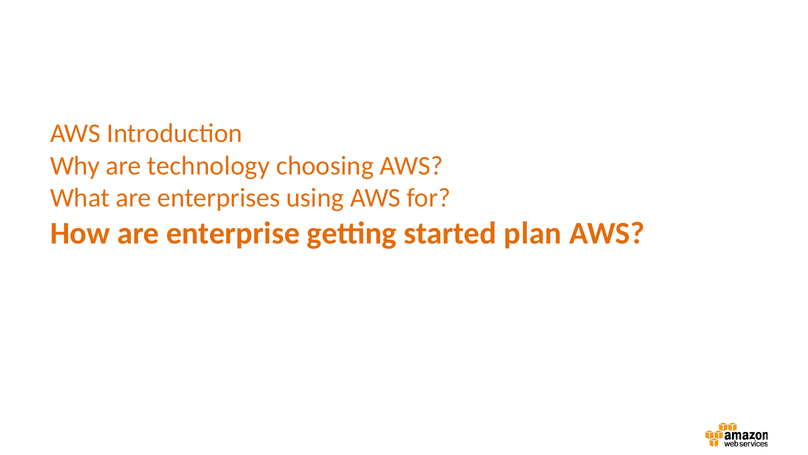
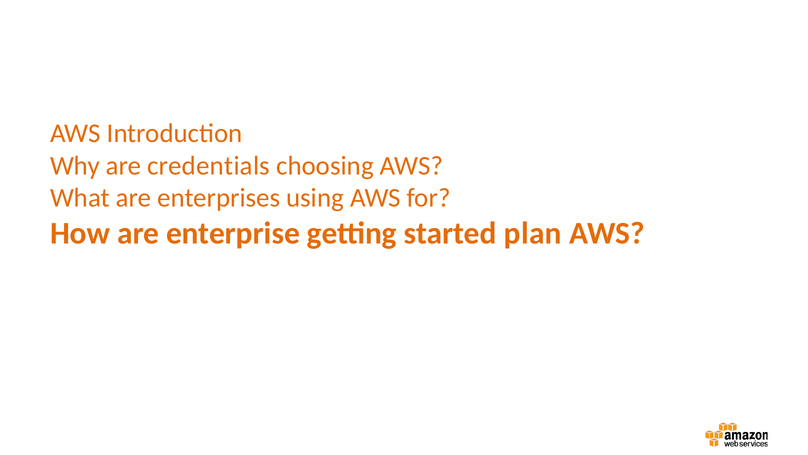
technology: technology -> credentials
